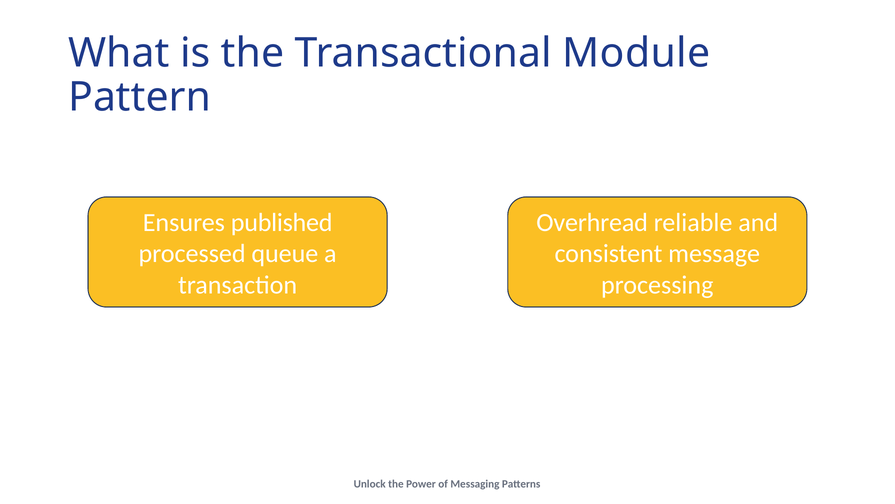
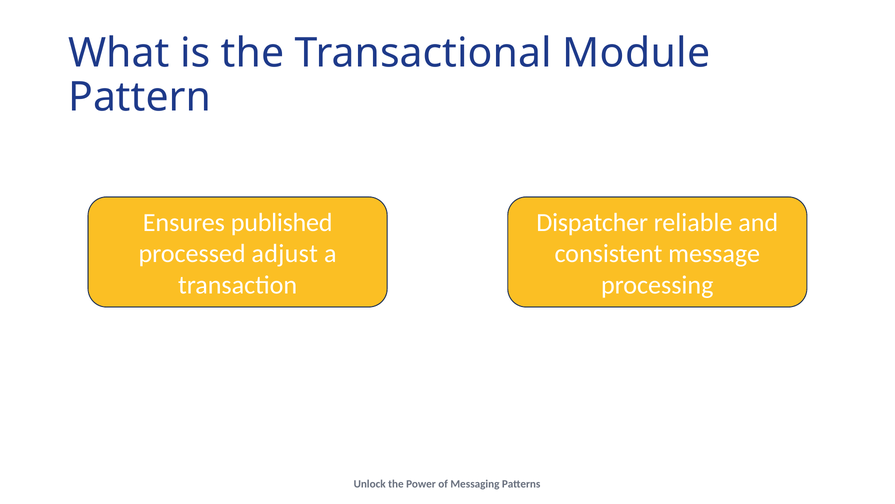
Overhread: Overhread -> Dispatcher
queue: queue -> adjust
